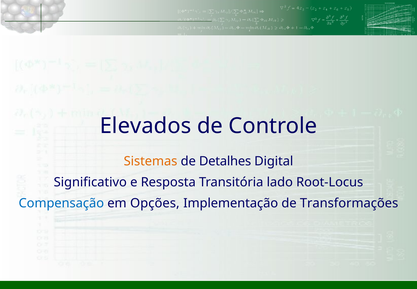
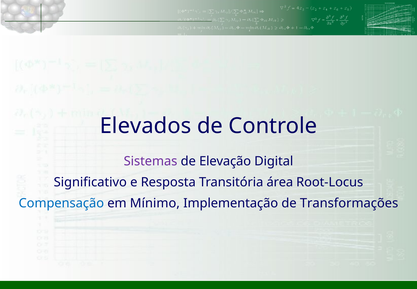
Sistemas colour: orange -> purple
Detalhes: Detalhes -> Elevação
lado: lado -> área
Opções: Opções -> Mínimo
